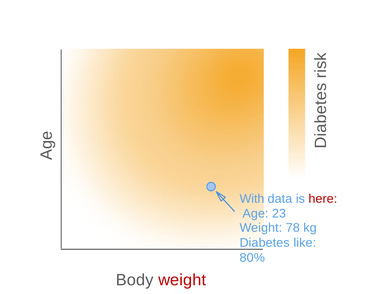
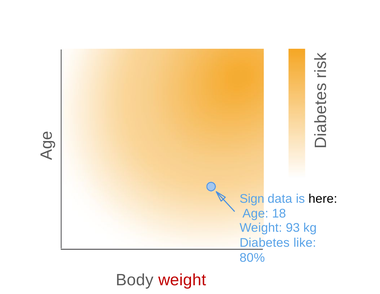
With: With -> Sign
here colour: red -> black
23: 23 -> 18
78: 78 -> 93
